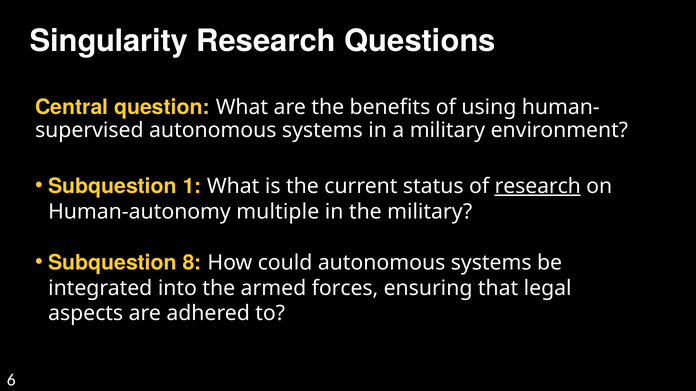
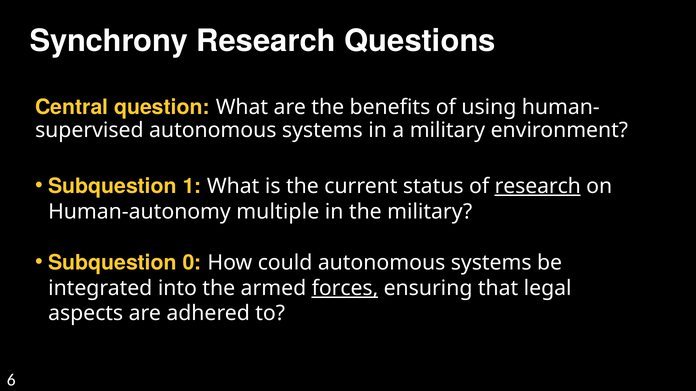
Singularity: Singularity -> Synchrony
8: 8 -> 0
forces underline: none -> present
